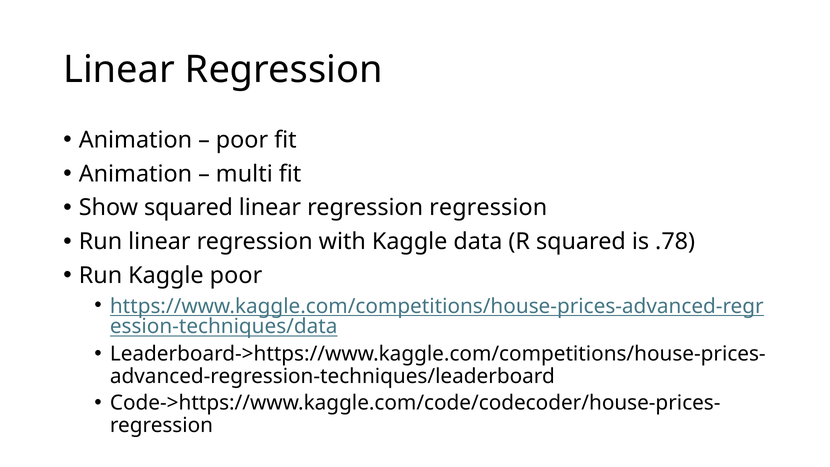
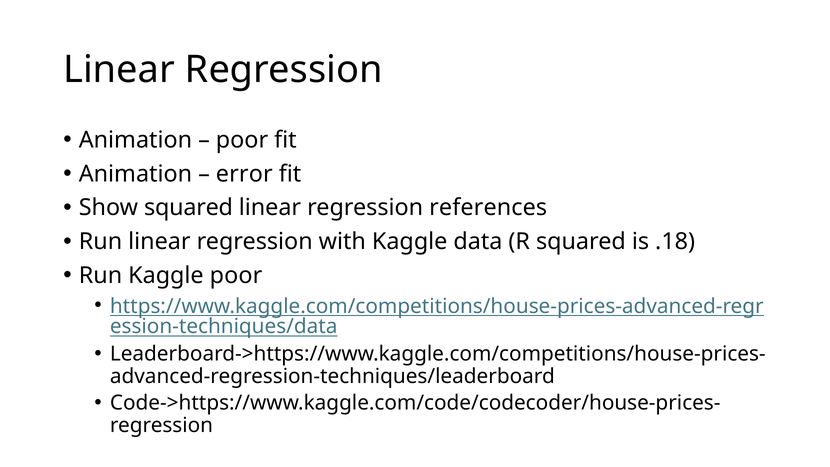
multi: multi -> error
regression regression: regression -> references
.78: .78 -> .18
